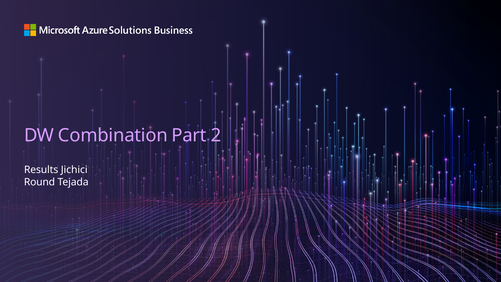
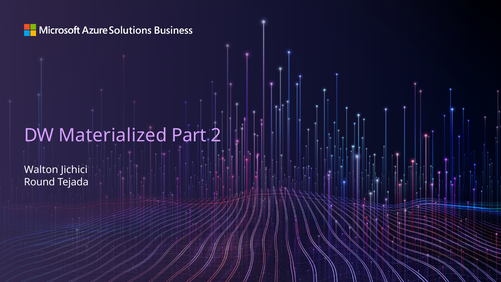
Combination: Combination -> Materialized
Results: Results -> Walton
